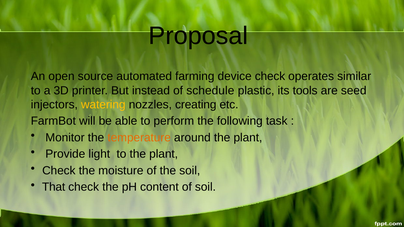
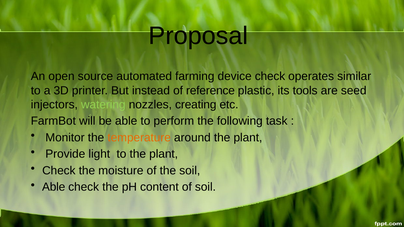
schedule: schedule -> reference
watering colour: yellow -> light green
That at (54, 187): That -> Able
